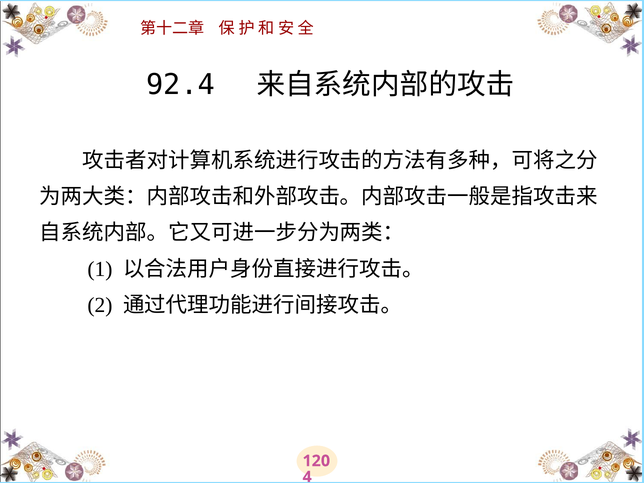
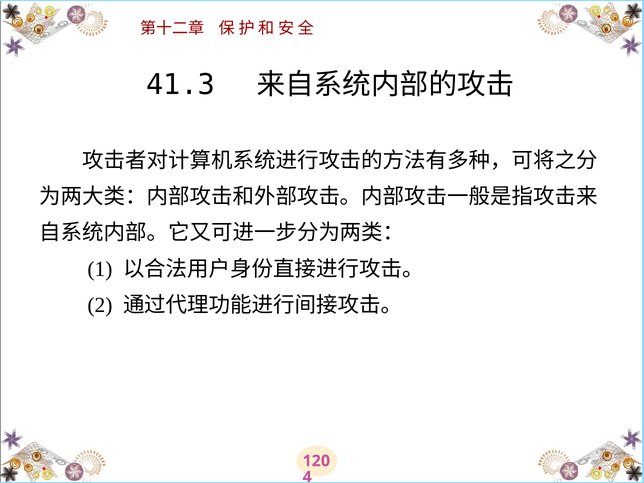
92.4: 92.4 -> 41.3
